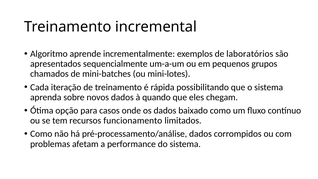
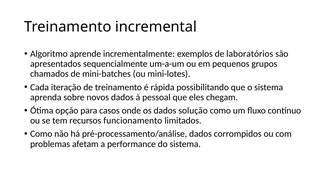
quando: quando -> pessoal
baixado: baixado -> solução
